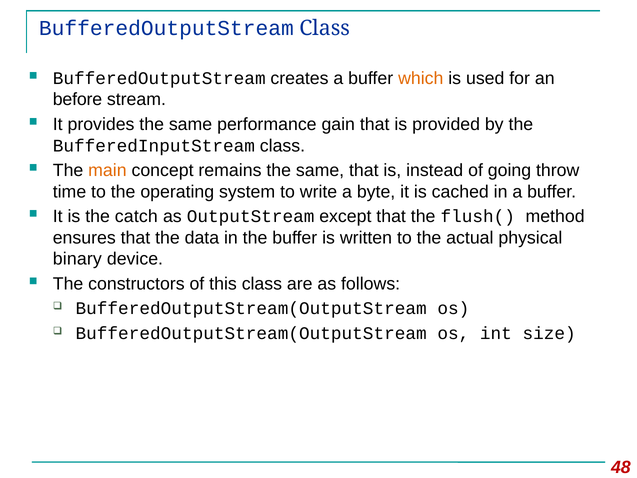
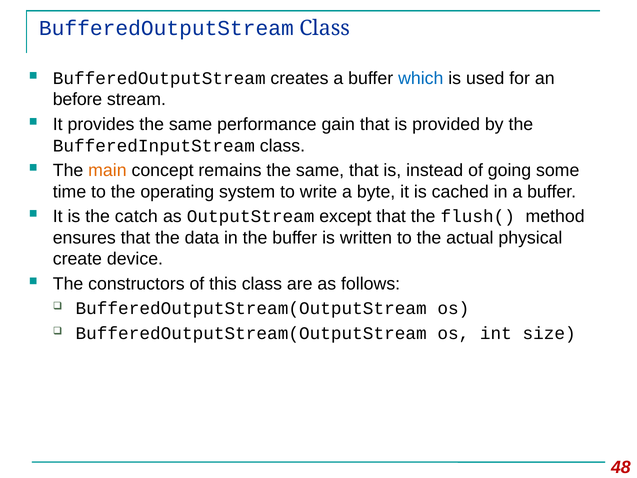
which colour: orange -> blue
throw: throw -> some
binary: binary -> create
